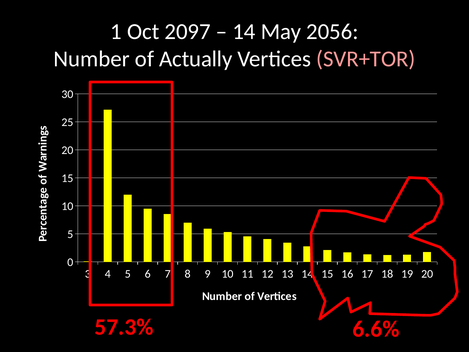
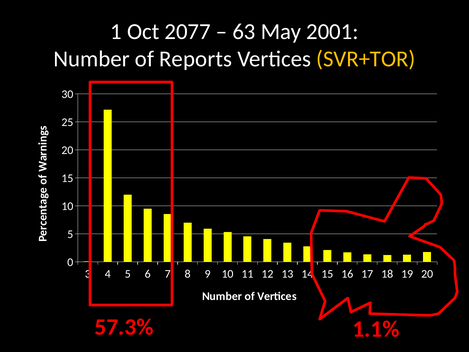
2097: 2097 -> 2077
14 at (244, 32): 14 -> 63
2056: 2056 -> 2001
Actually: Actually -> Reports
SVR+TOR colour: pink -> yellow
6.6%: 6.6% -> 1.1%
